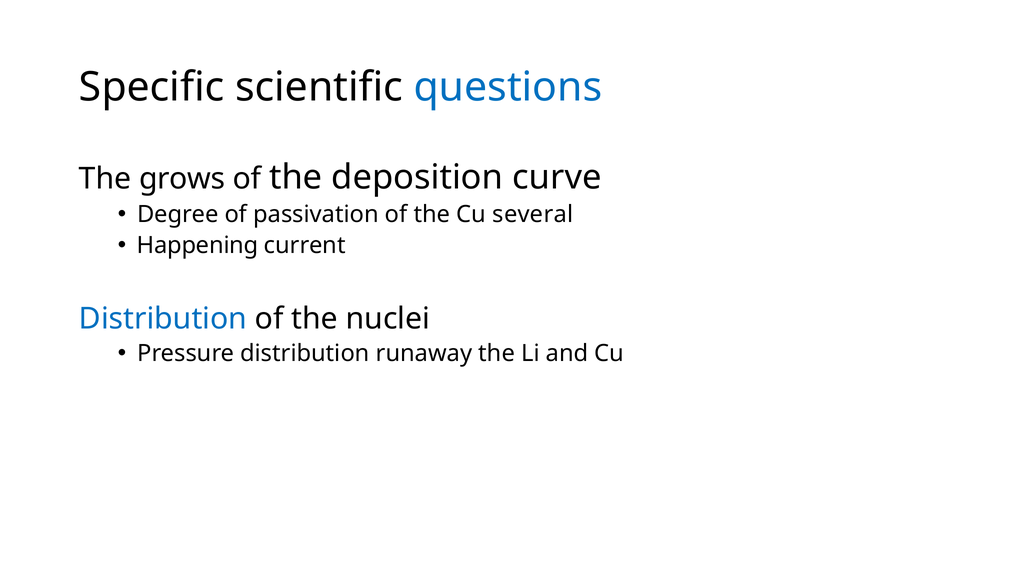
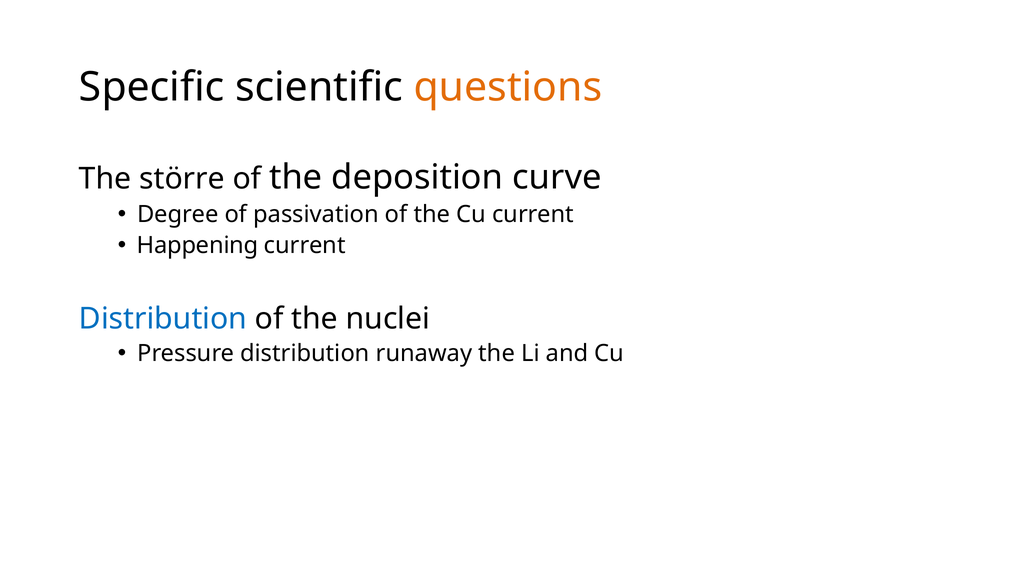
questions colour: blue -> orange
grows: grows -> större
Cu several: several -> current
